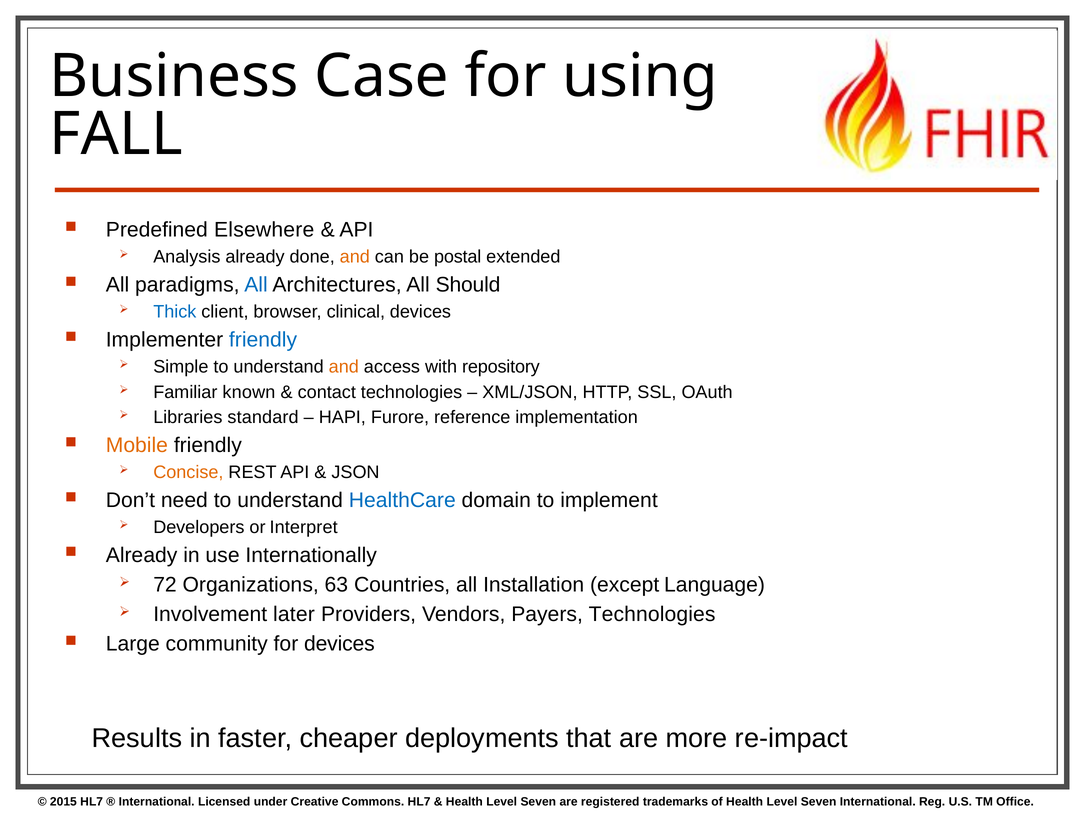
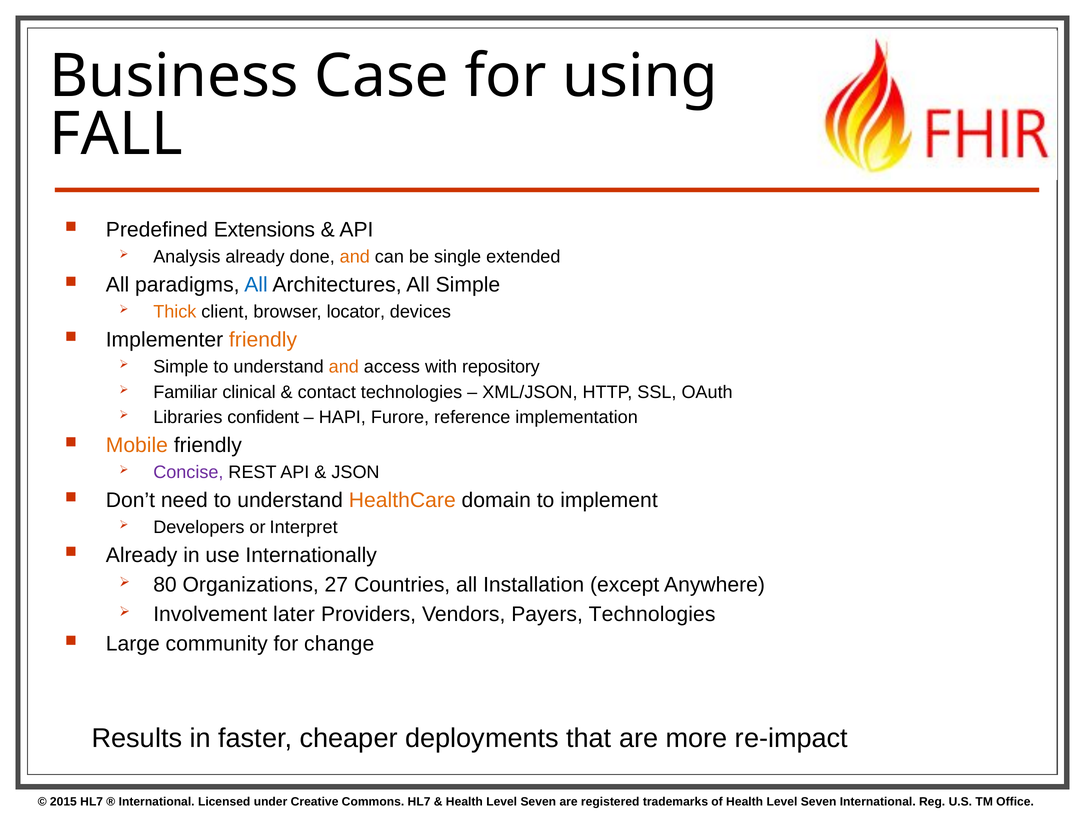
Elsewhere: Elsewhere -> Extensions
postal: postal -> single
All Should: Should -> Simple
Thick colour: blue -> orange
clinical: clinical -> locator
friendly at (263, 340) colour: blue -> orange
known: known -> clinical
standard: standard -> confident
Concise colour: orange -> purple
HealthCare colour: blue -> orange
72: 72 -> 80
63: 63 -> 27
Language: Language -> Anywhere
for devices: devices -> change
